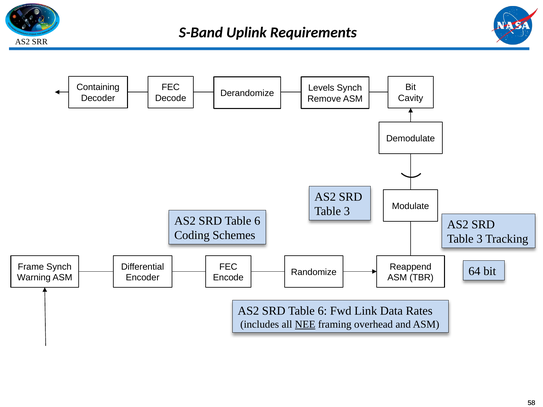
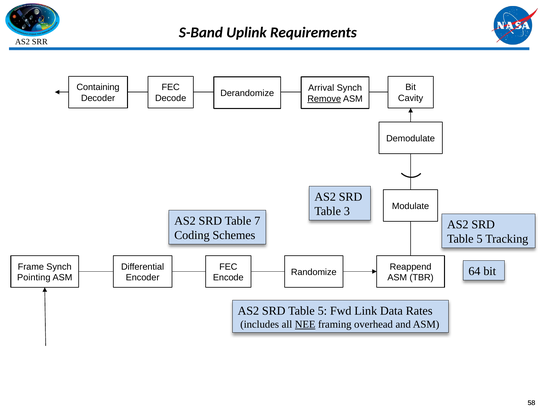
Levels: Levels -> Arrival
Remove underline: none -> present
6 at (257, 221): 6 -> 7
3 at (480, 239): 3 -> 5
Warning: Warning -> Pointing
6 at (322, 311): 6 -> 5
